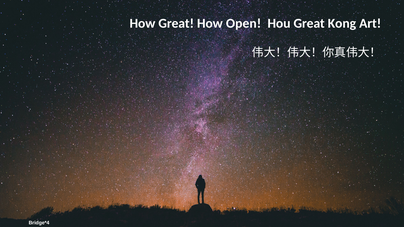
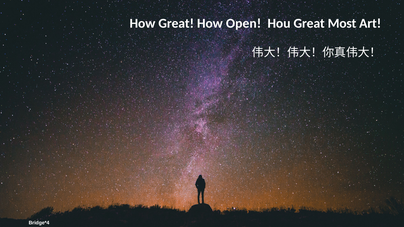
Kong: Kong -> Most
